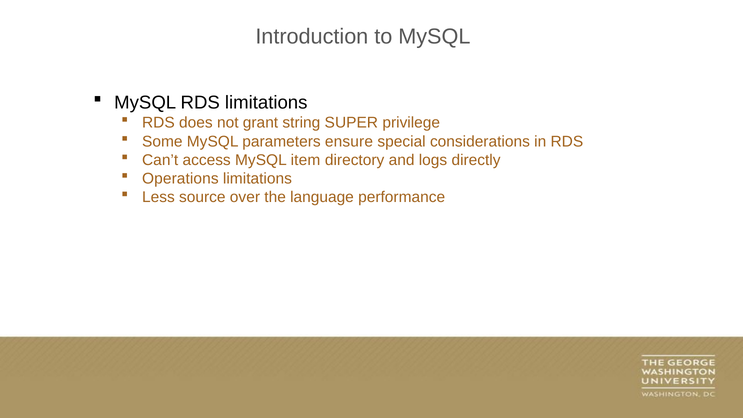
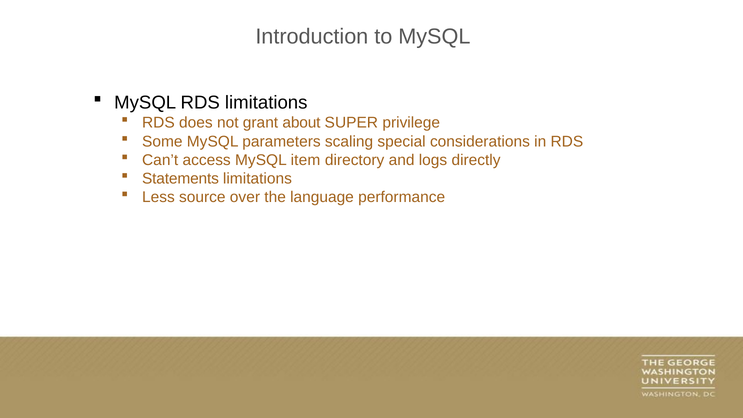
string: string -> about
ensure: ensure -> scaling
Operations: Operations -> Statements
